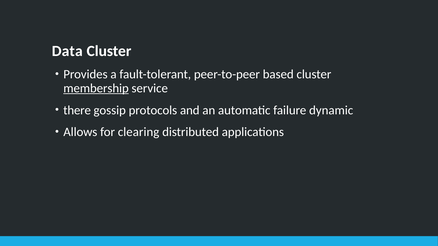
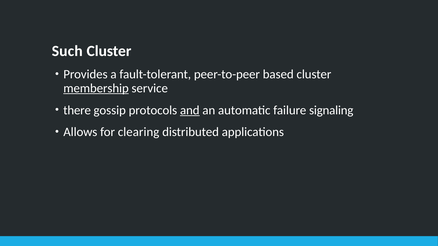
Data: Data -> Such
and underline: none -> present
dynamic: dynamic -> signaling
